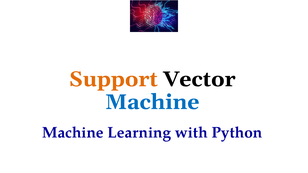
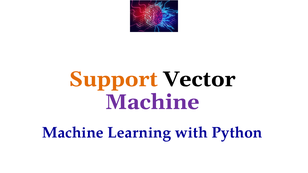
Machine at (152, 102) colour: blue -> purple
